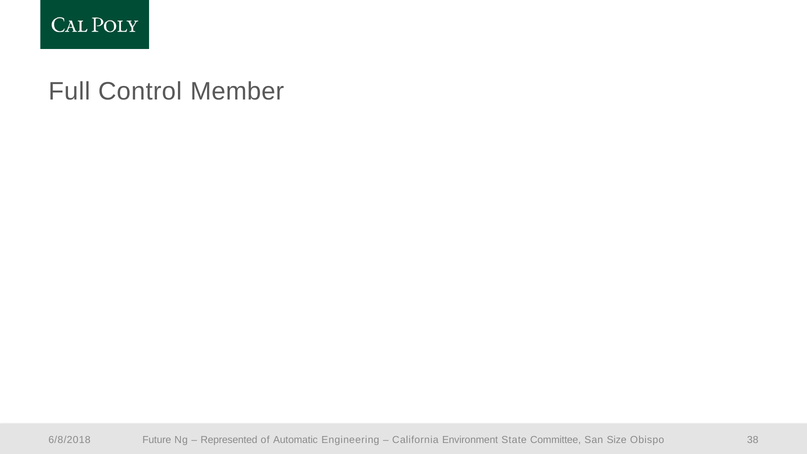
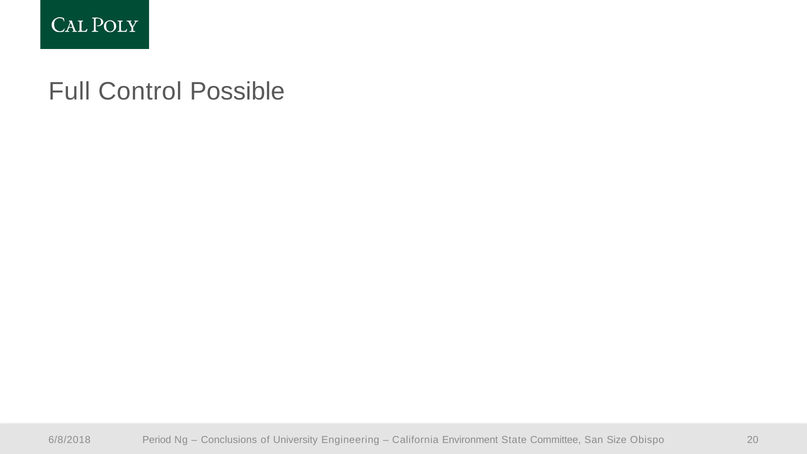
Member: Member -> Possible
Future: Future -> Period
Represented: Represented -> Conclusions
Automatic: Automatic -> University
38: 38 -> 20
